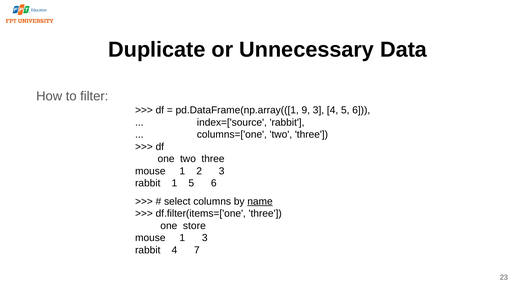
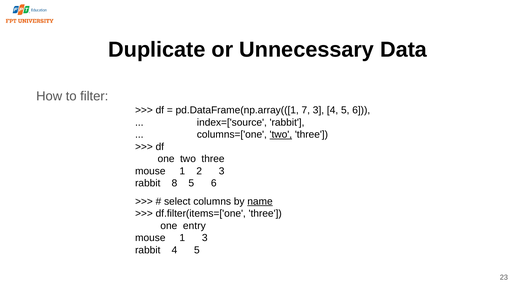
9: 9 -> 7
two at (281, 134) underline: none -> present
rabbit 1: 1 -> 8
store: store -> entry
rabbit 4 7: 7 -> 5
